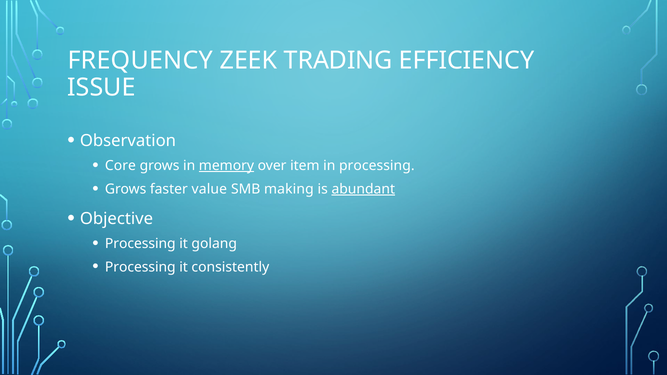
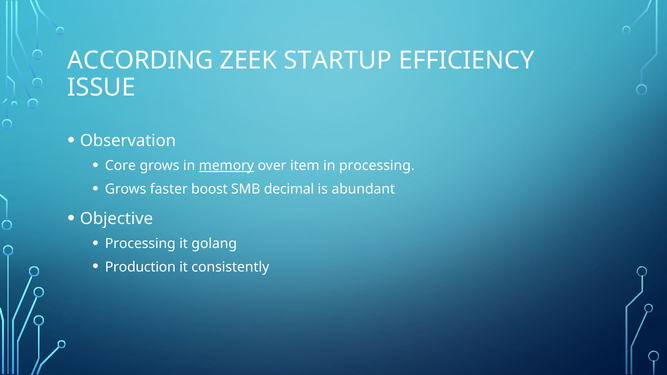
FREQUENCY: FREQUENCY -> ACCORDING
TRADING: TRADING -> STARTUP
value: value -> boost
making: making -> decimal
abundant underline: present -> none
Processing at (140, 267): Processing -> Production
